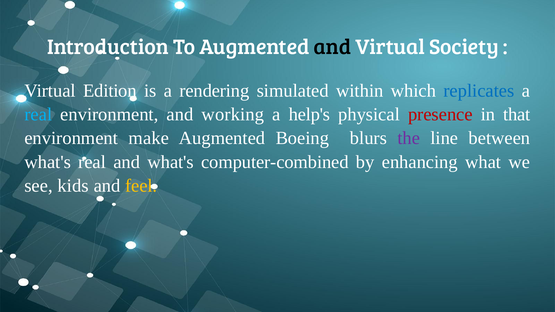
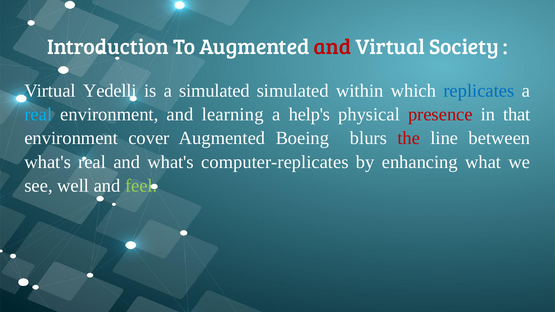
and at (332, 47) colour: black -> red
Edition: Edition -> Yedelli
a rendering: rendering -> simulated
working: working -> learning
make: make -> cover
the colour: purple -> red
computer-combined: computer-combined -> computer-replicates
kids: kids -> well
feel colour: yellow -> light green
